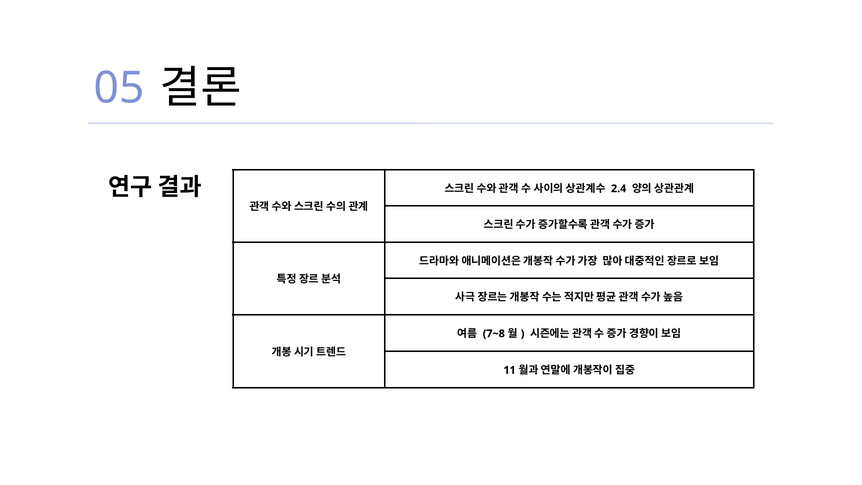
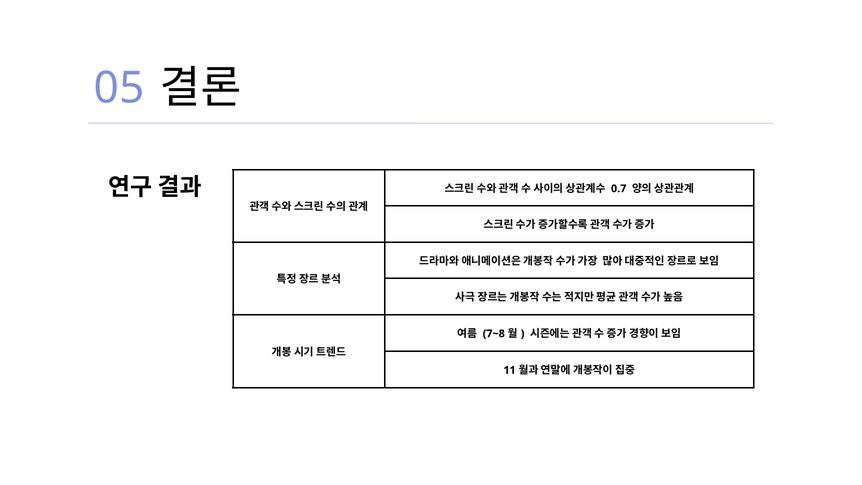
2.4: 2.4 -> 0.7
